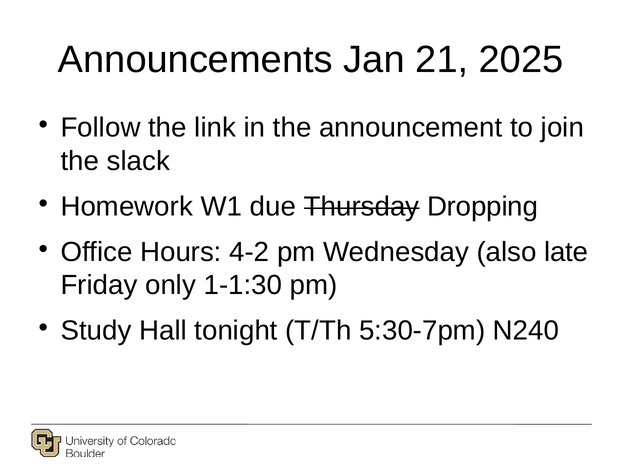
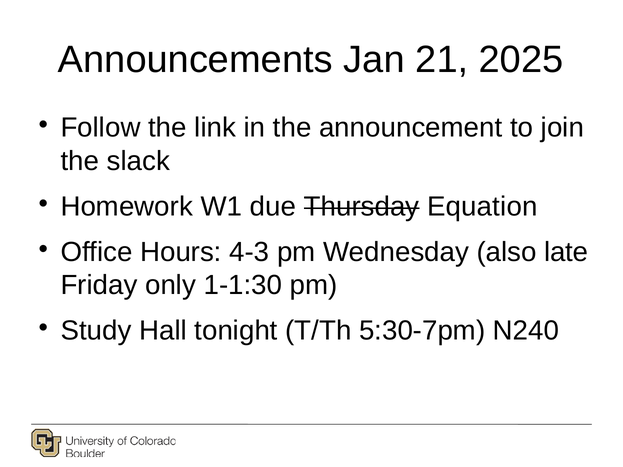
Dropping: Dropping -> Equation
4-2: 4-2 -> 4-3
